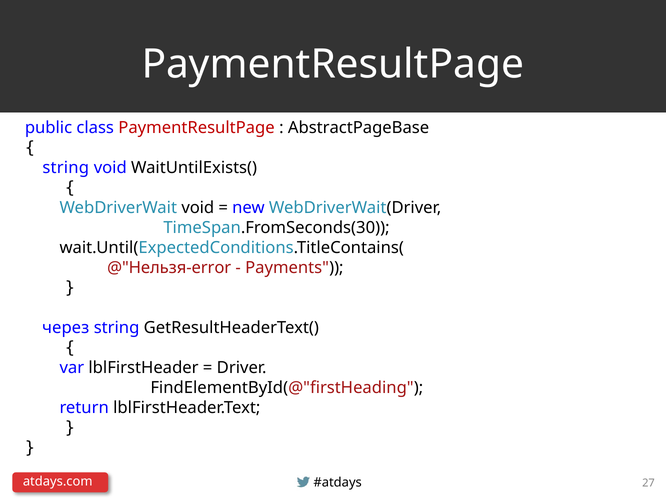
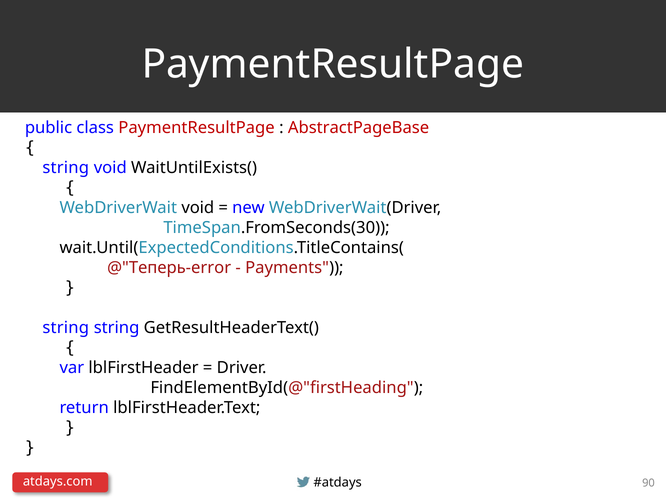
AbstractPageBase colour: black -> red
@"Нельзя-error: @"Нельзя-error -> @"Теперь-error
через at (66, 328): через -> string
27: 27 -> 90
